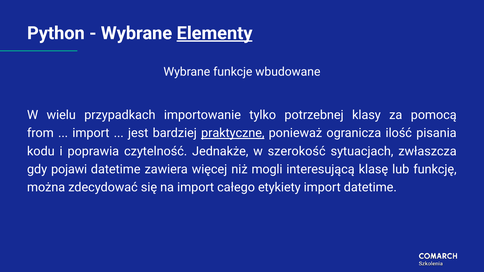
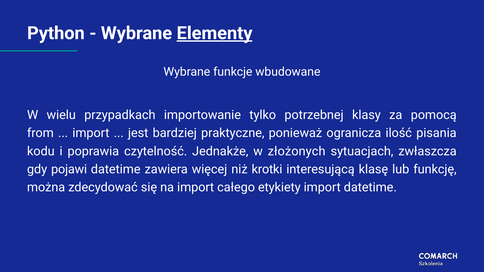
praktyczne underline: present -> none
szerokość: szerokość -> złożonych
mogli: mogli -> krotki
